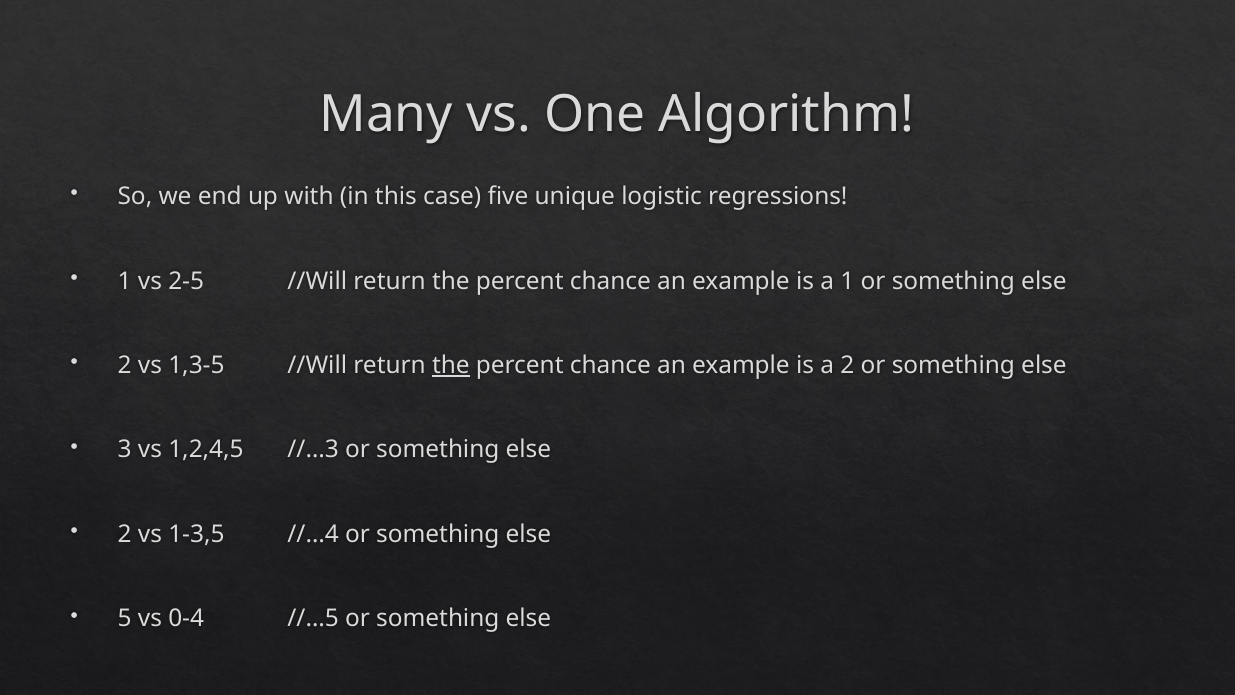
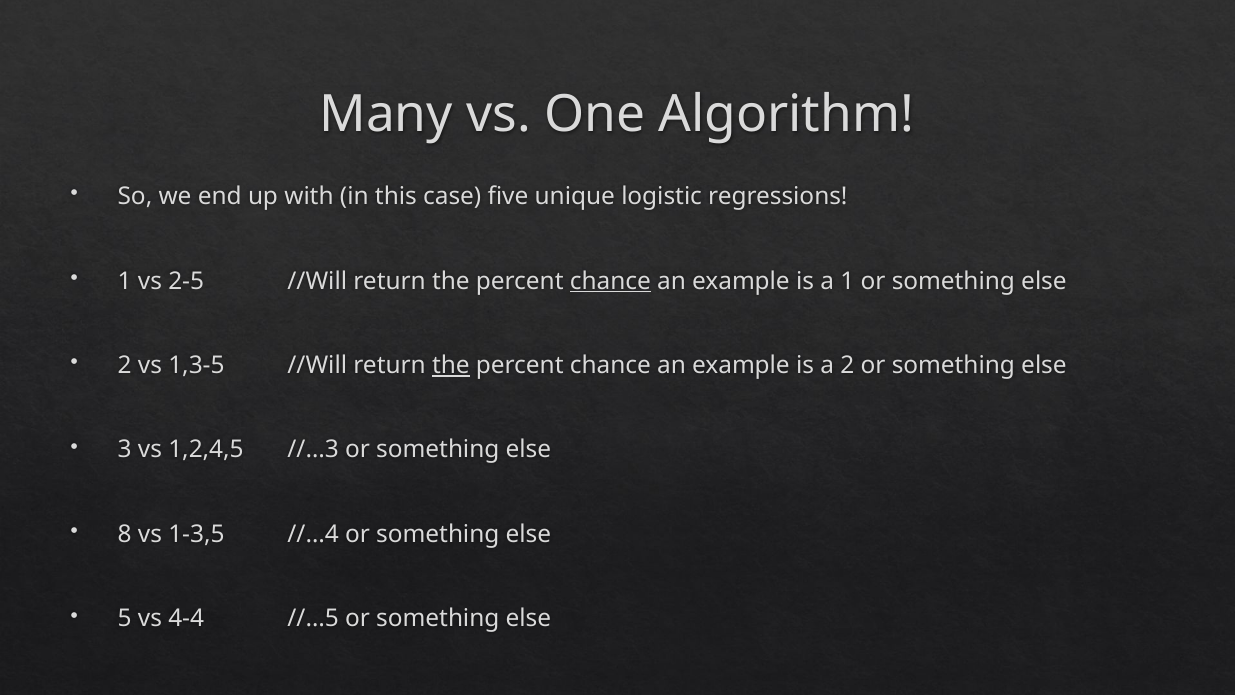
chance at (610, 281) underline: none -> present
2 at (125, 534): 2 -> 8
0-4: 0-4 -> 4-4
